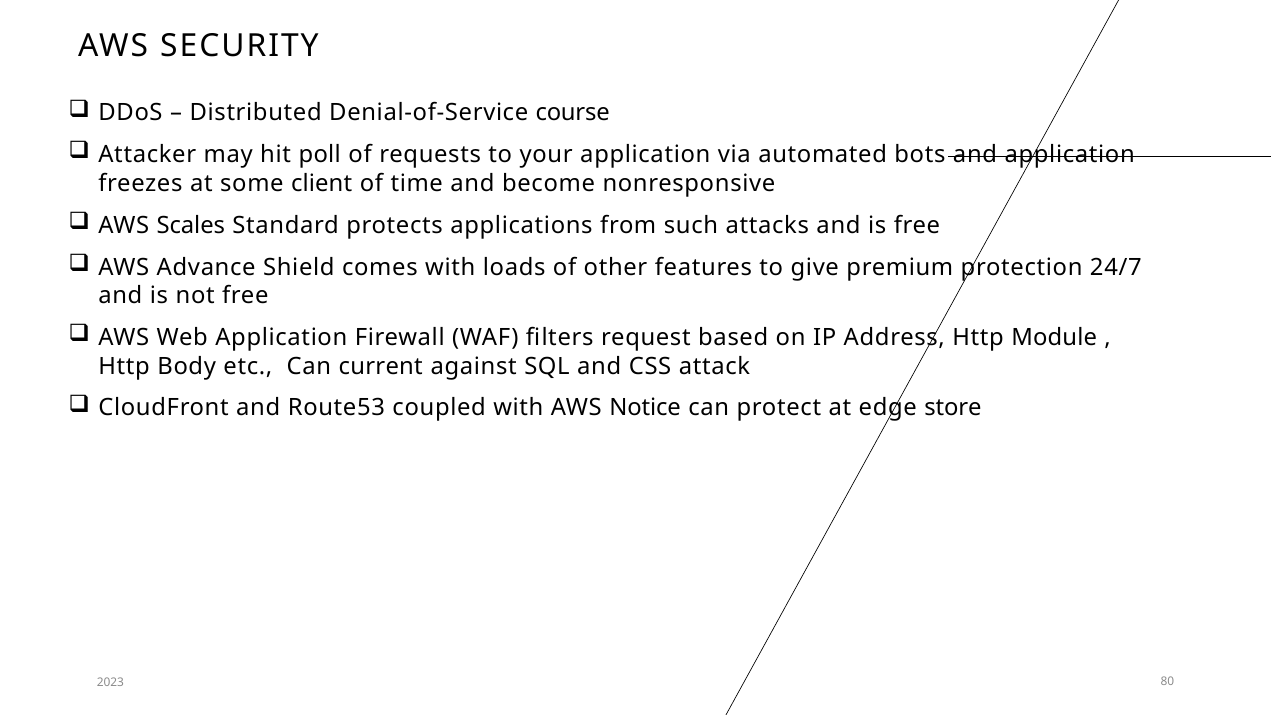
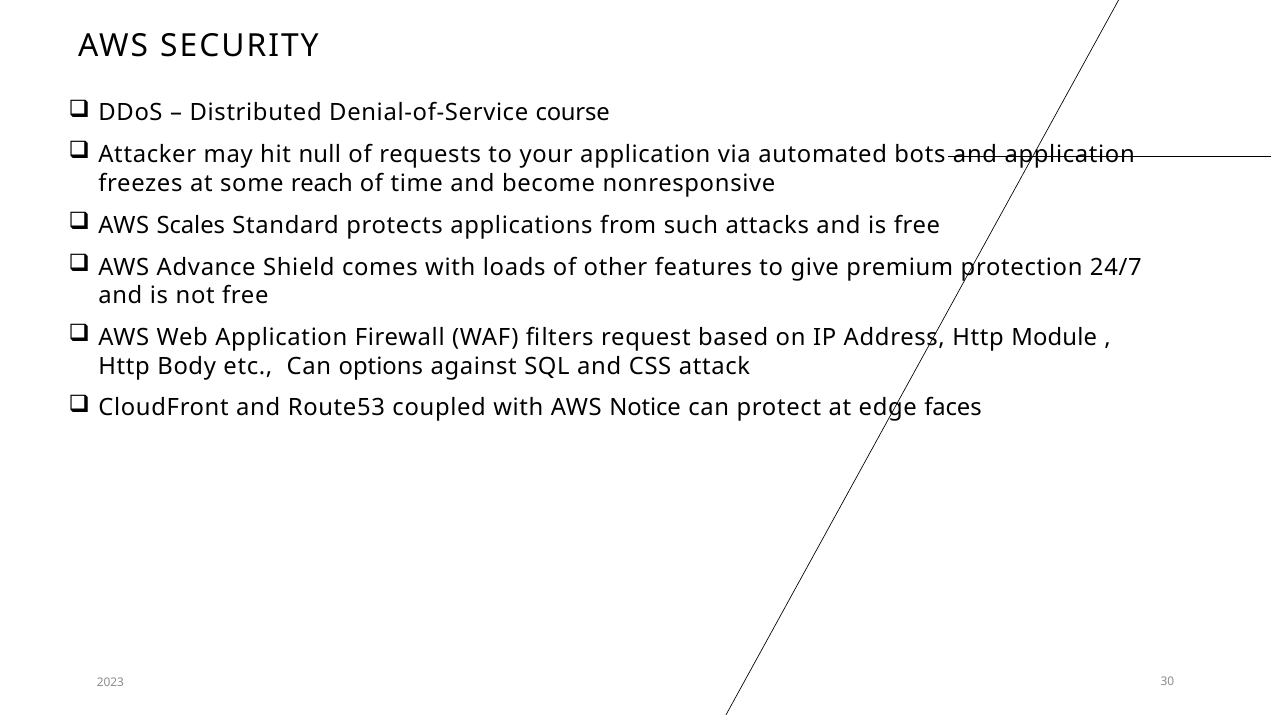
poll: poll -> null
client: client -> reach
current: current -> options
store: store -> faces
80: 80 -> 30
